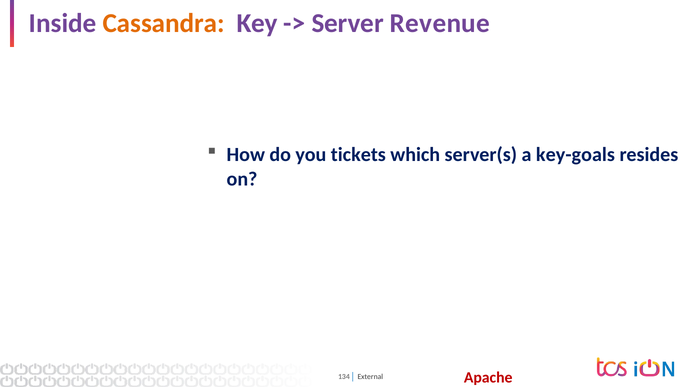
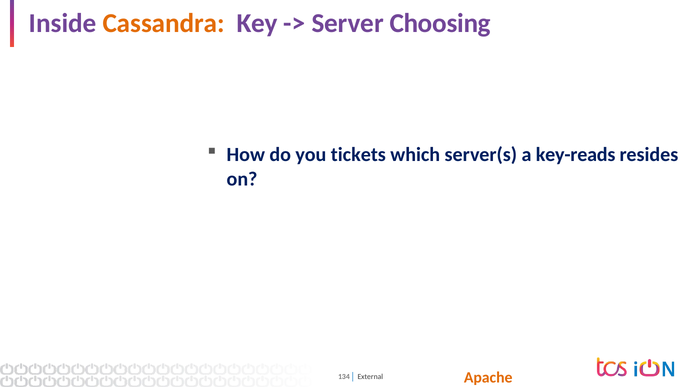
Revenue: Revenue -> Choosing
key-goals: key-goals -> key-reads
Apache colour: red -> orange
